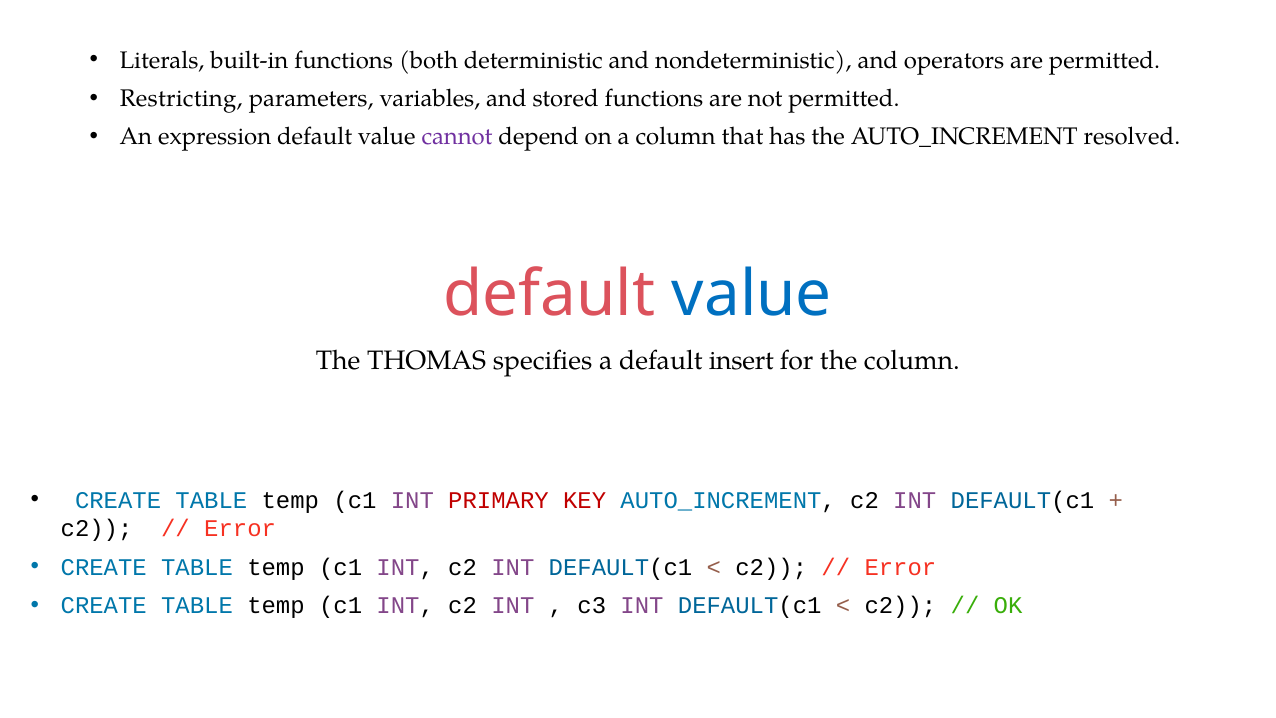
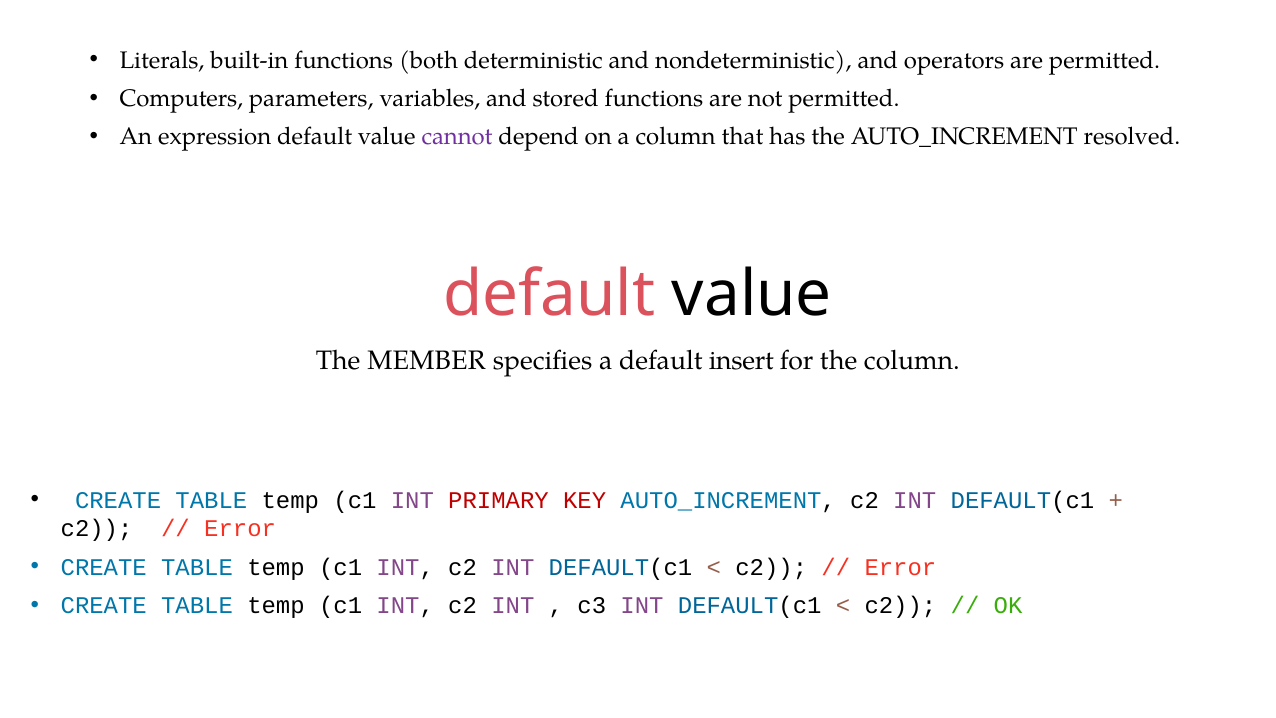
Restricting: Restricting -> Computers
value at (752, 295) colour: blue -> black
THOMAS: THOMAS -> MEMBER
